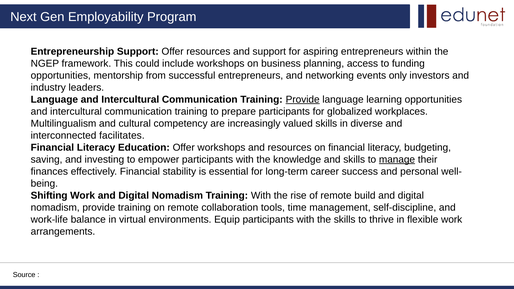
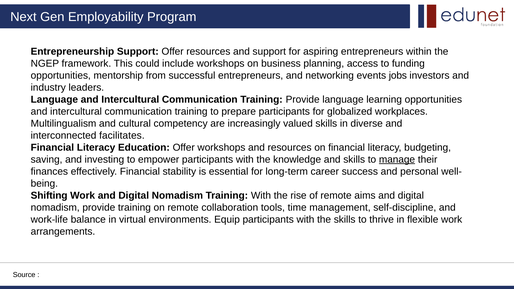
only: only -> jobs
Provide at (303, 100) underline: present -> none
build: build -> aims
